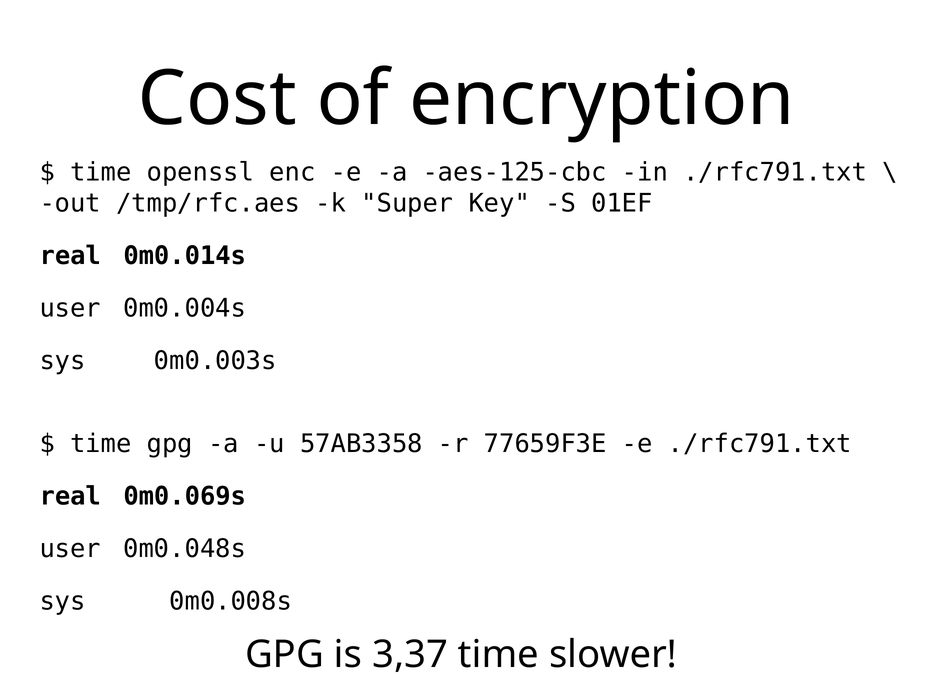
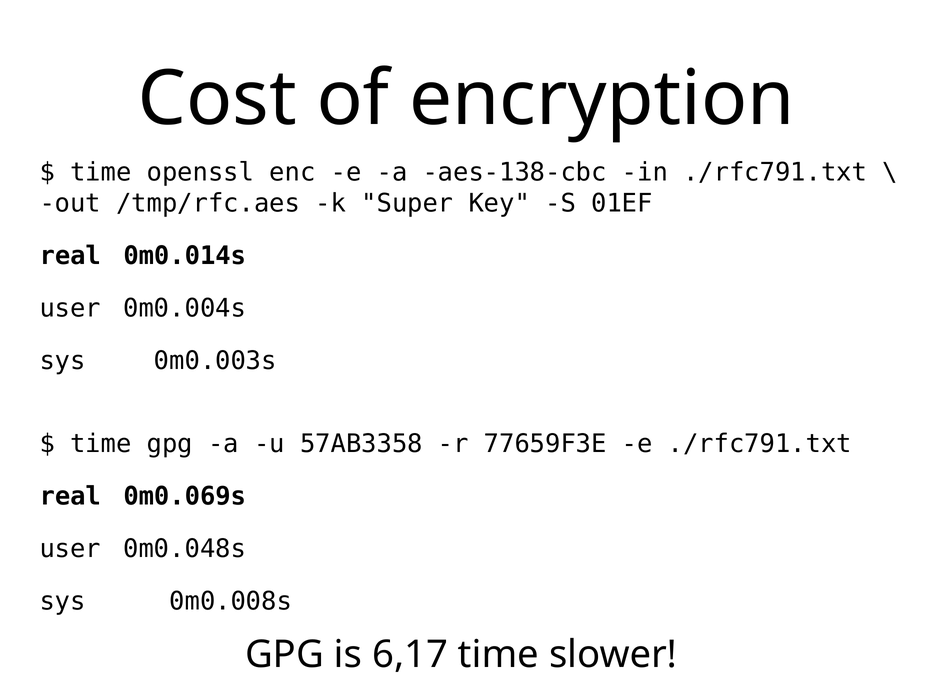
aes-125-cbc: aes-125-cbc -> aes-138-cbc
3,37: 3,37 -> 6,17
